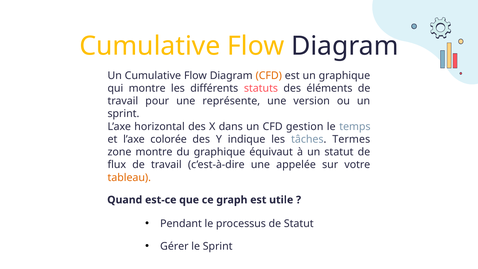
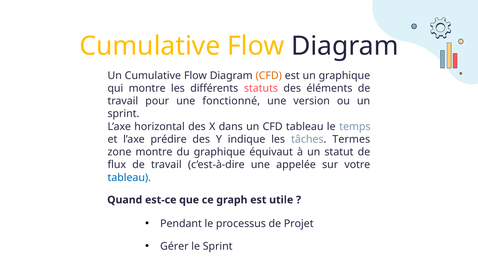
représente: représente -> fonctionné
CFD gestion: gestion -> tableau
colorée: colorée -> prédire
tableau at (129, 177) colour: orange -> blue
de Statut: Statut -> Projet
